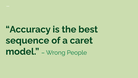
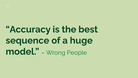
caret: caret -> huge
